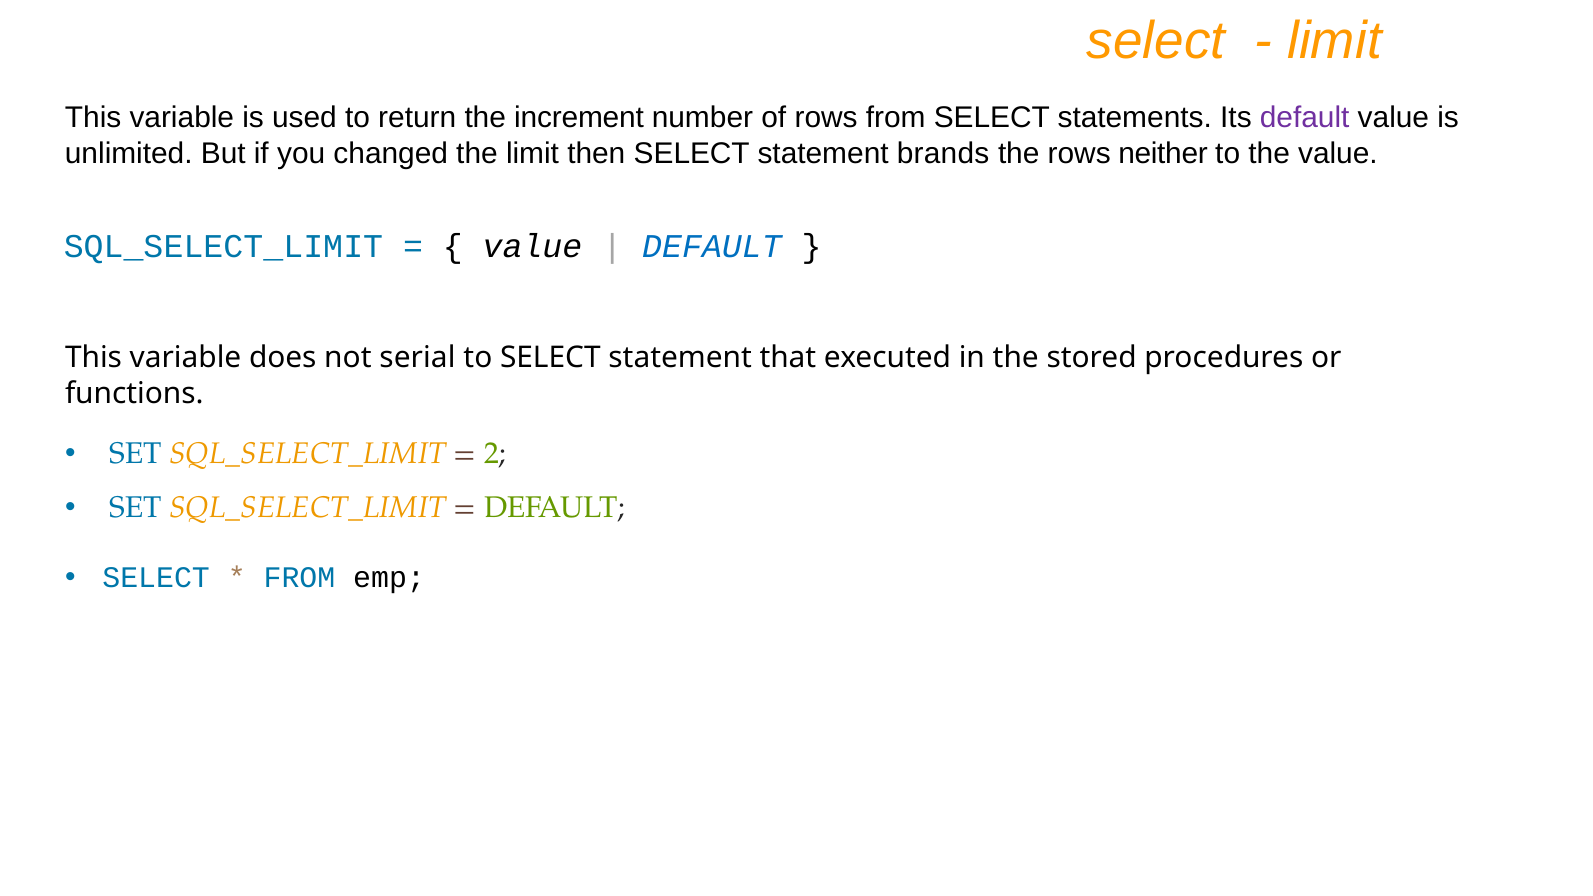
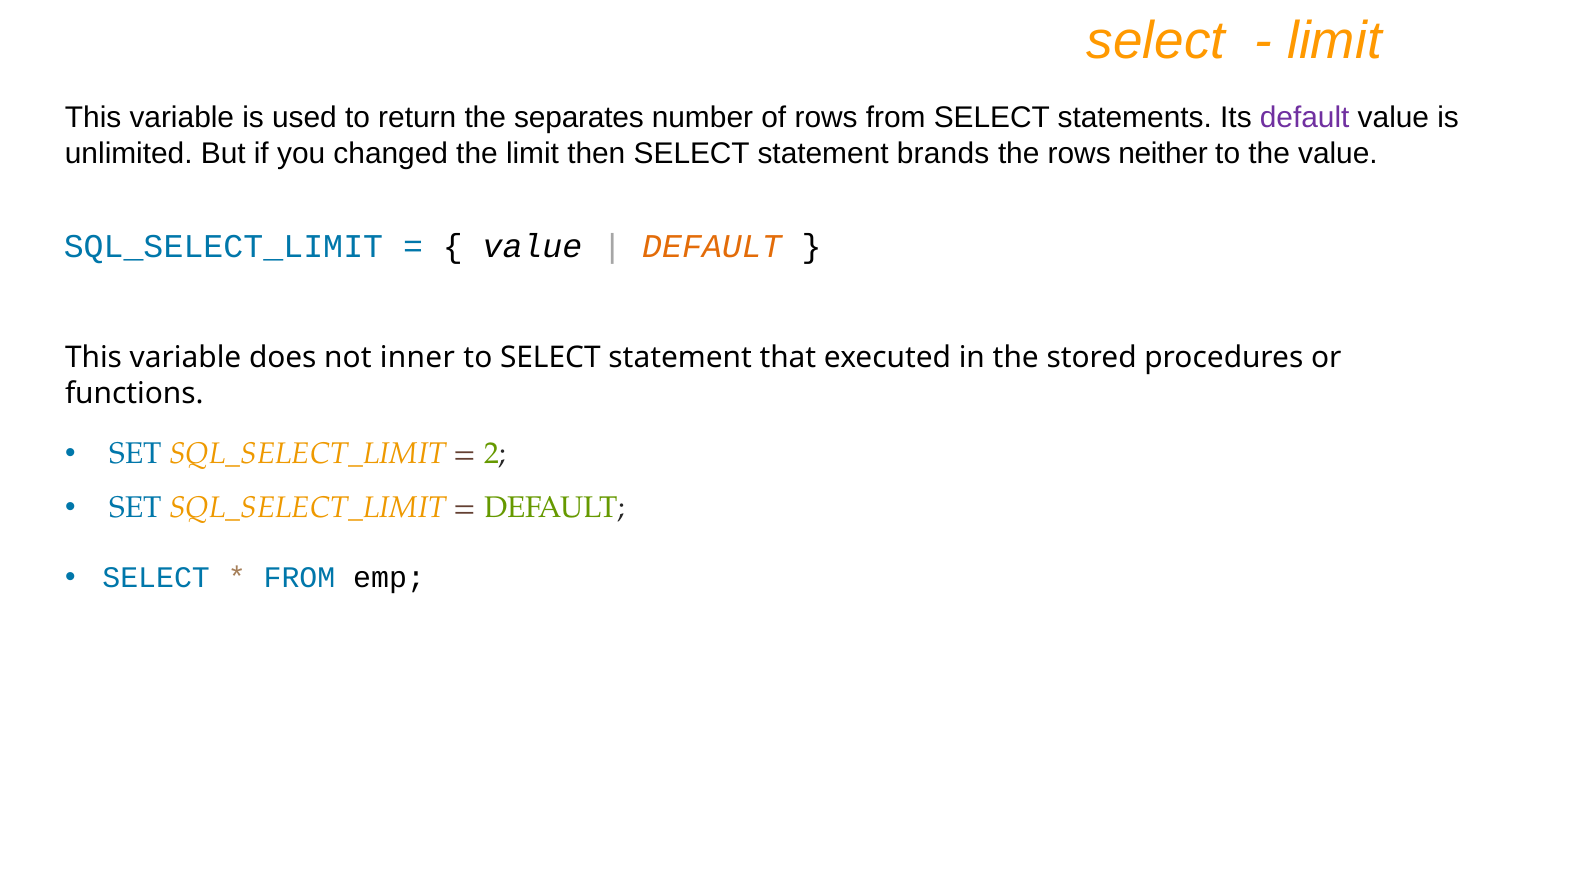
increment: increment -> separates
DEFAULT at (712, 247) colour: blue -> orange
serial: serial -> inner
